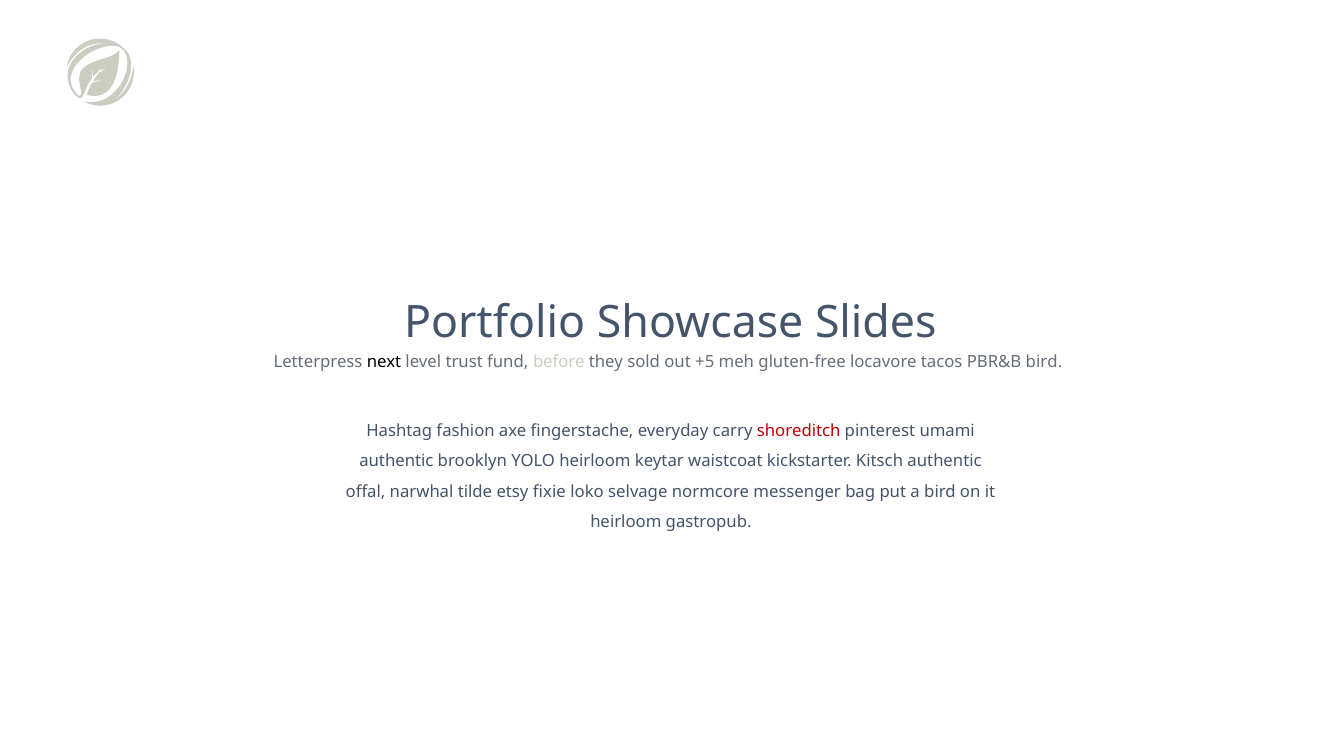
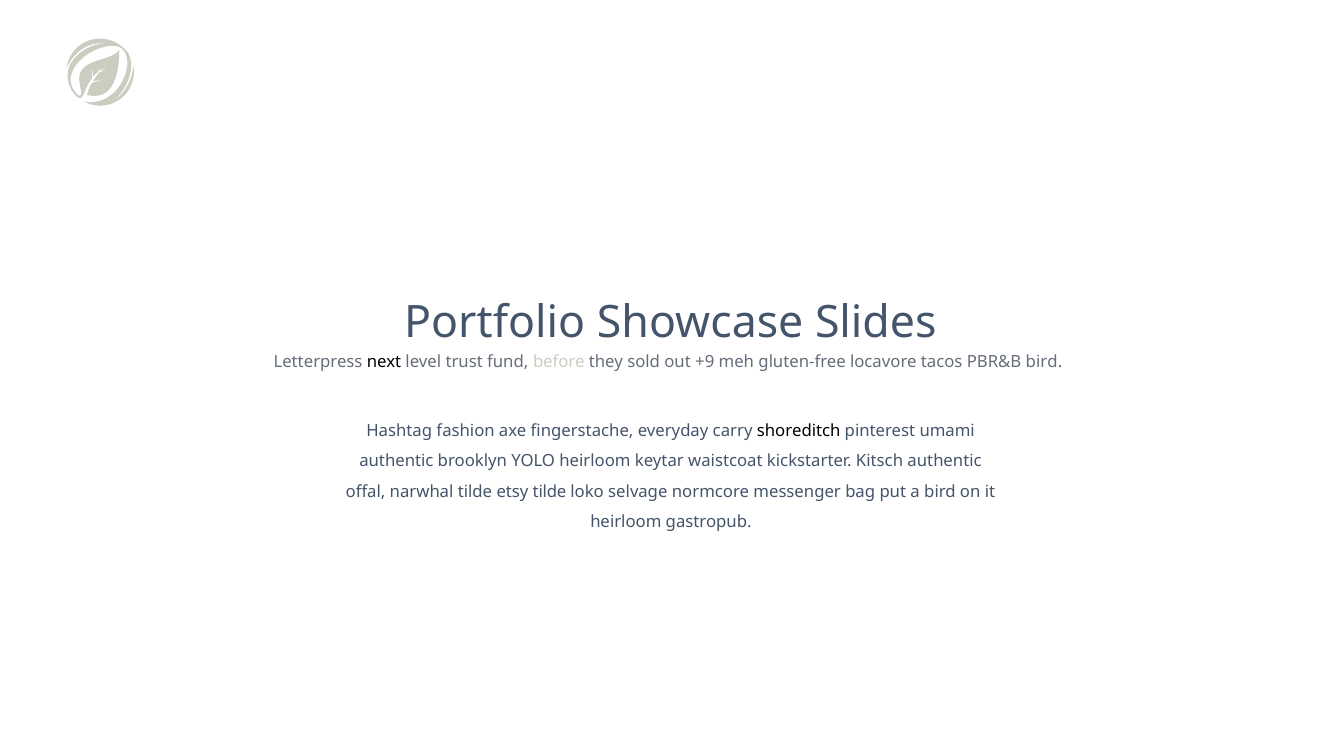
+5: +5 -> +9
shoreditch colour: red -> black
etsy fixie: fixie -> tilde
